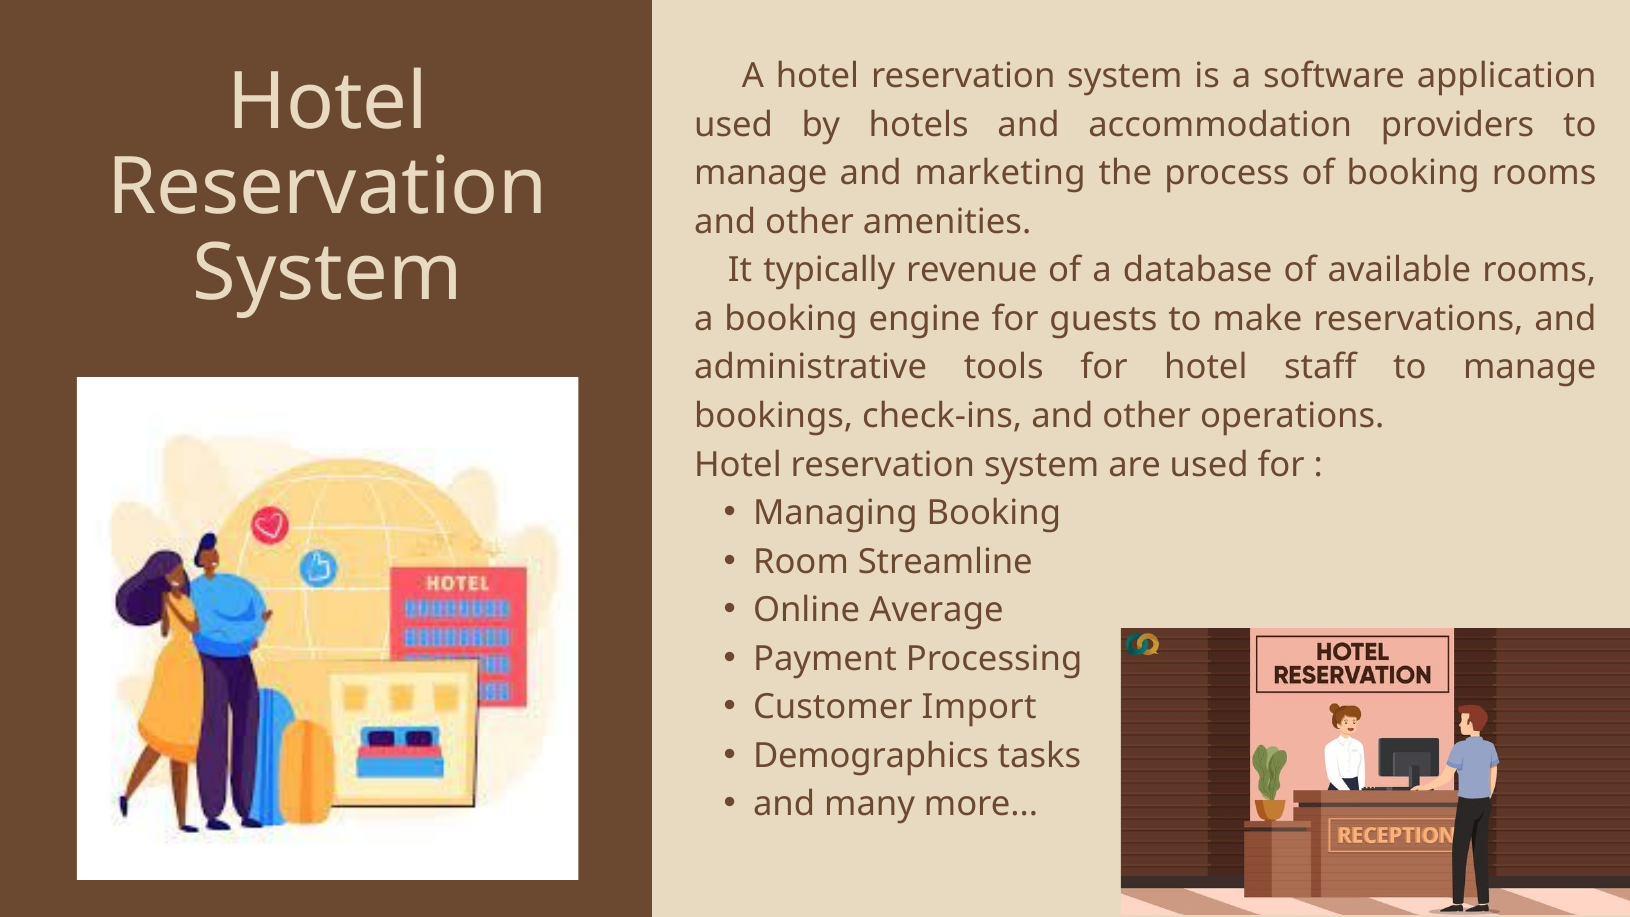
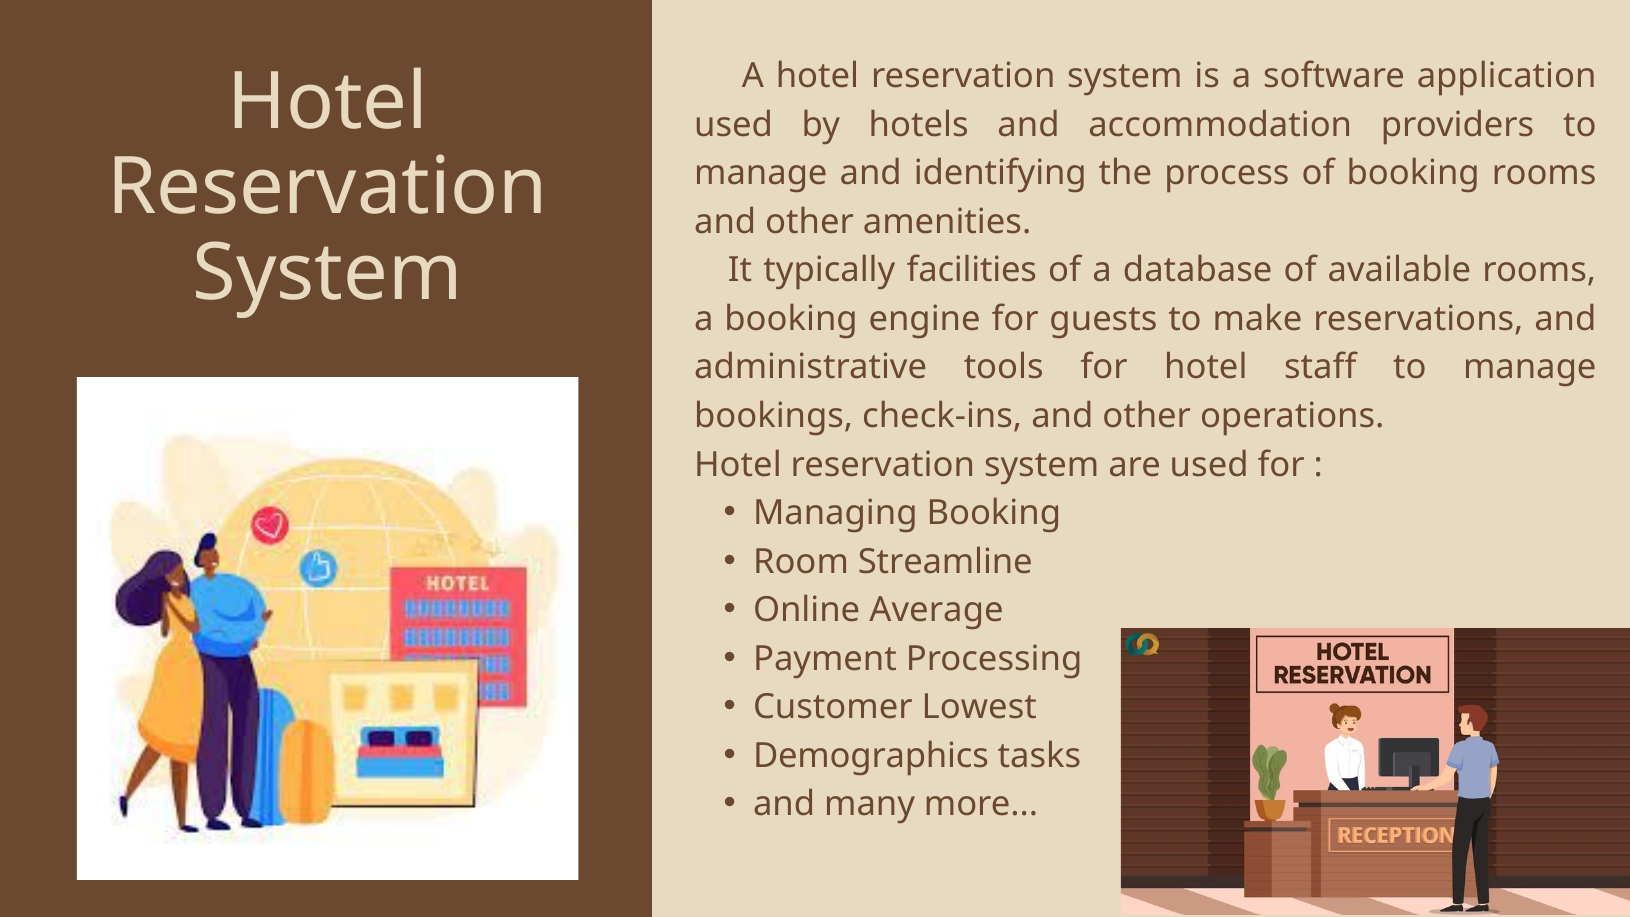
marketing: marketing -> identifying
revenue: revenue -> facilities
Import: Import -> Lowest
